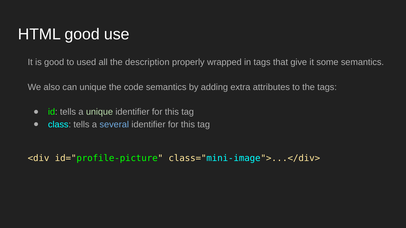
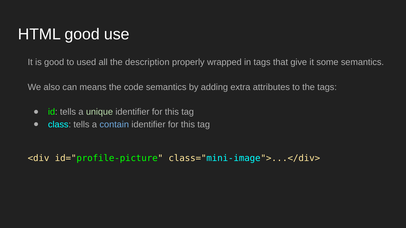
can unique: unique -> means
several: several -> contain
